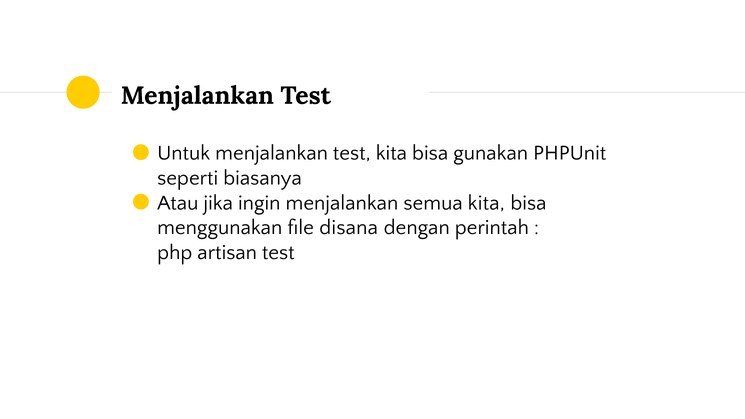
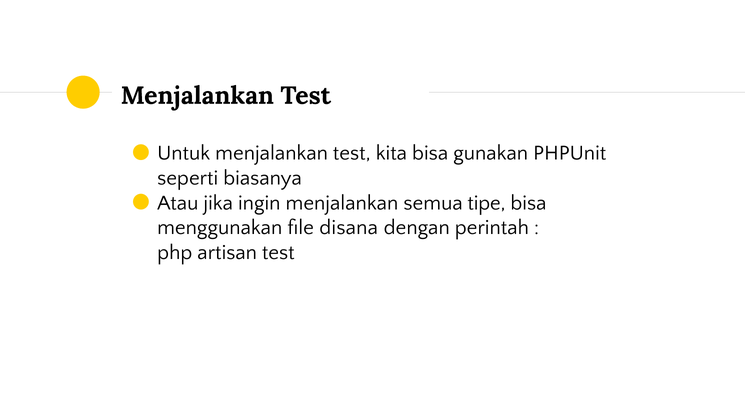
semua kita: kita -> tipe
